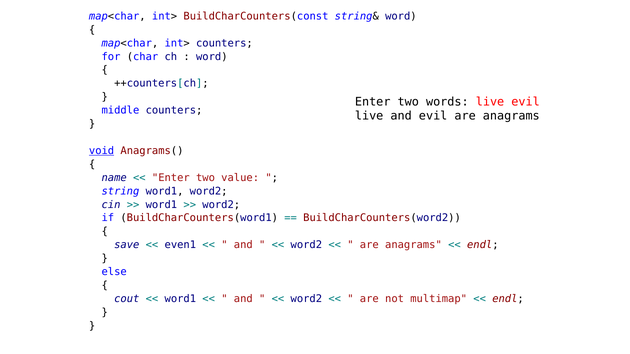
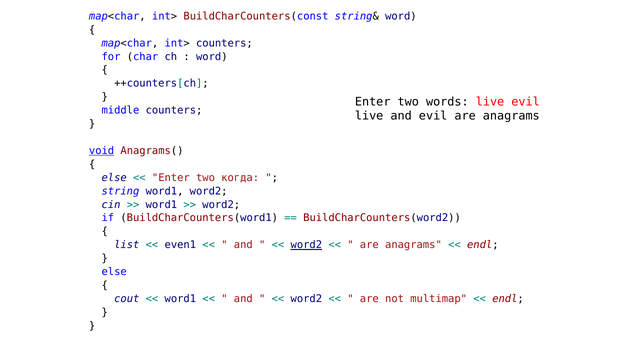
name at (114, 178): name -> else
value: value -> когда
save: save -> list
word2 at (306, 245) underline: none -> present
